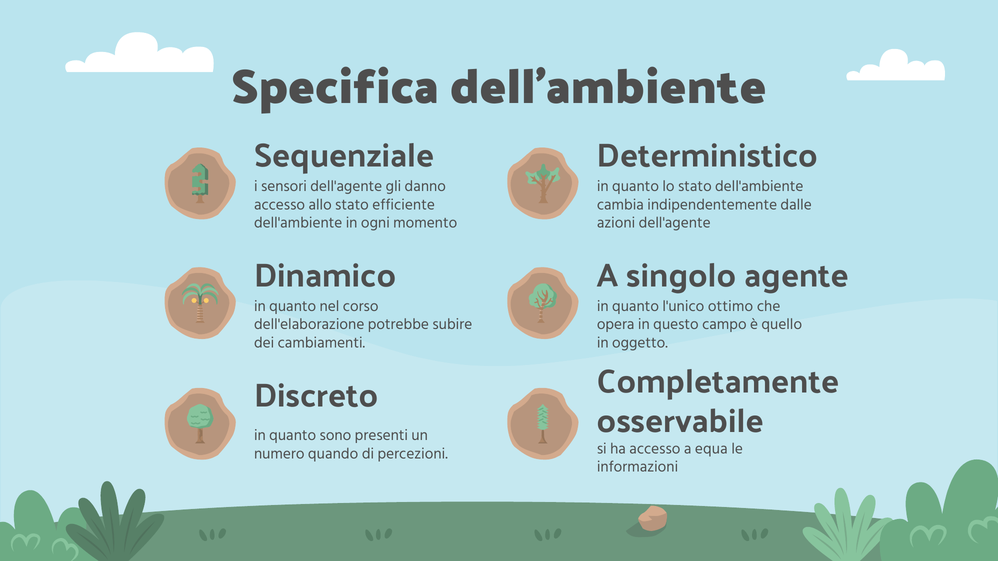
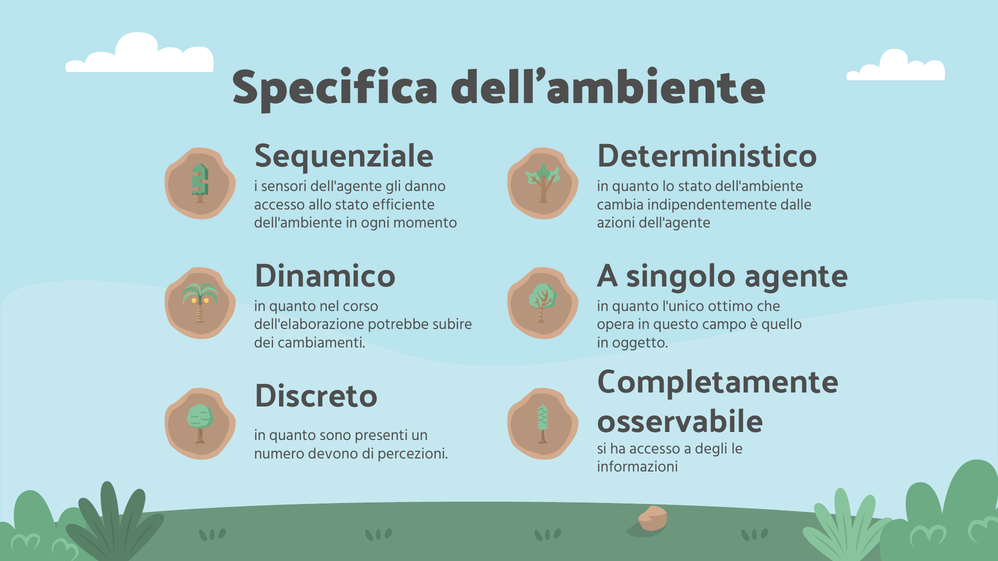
equa: equa -> degli
quando: quando -> devono
